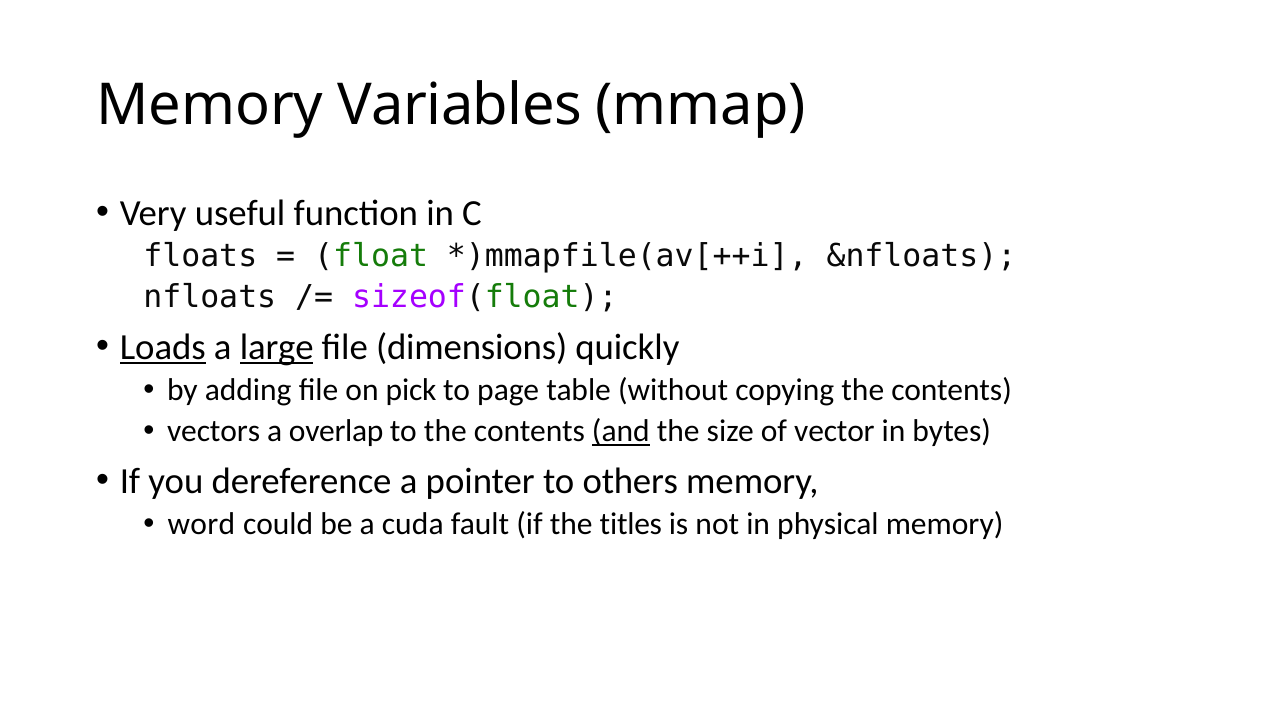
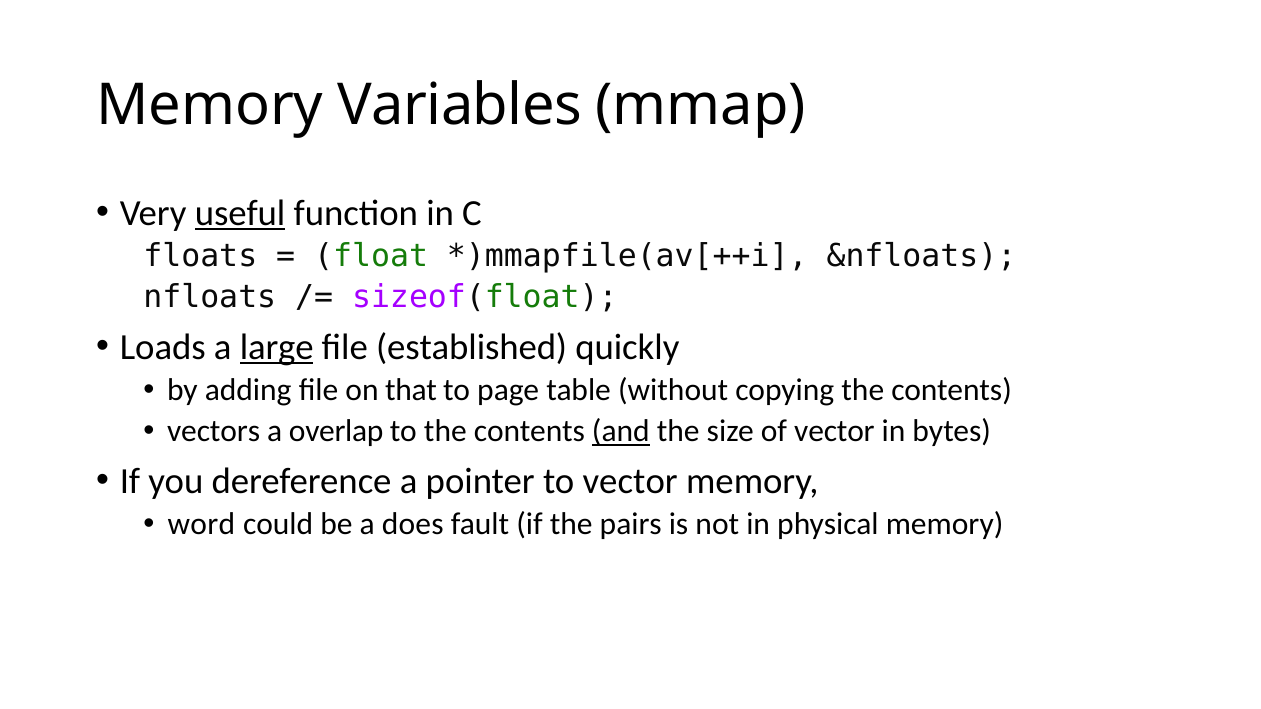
useful underline: none -> present
Loads underline: present -> none
dimensions: dimensions -> established
pick: pick -> that
to others: others -> vector
cuda: cuda -> does
titles: titles -> pairs
